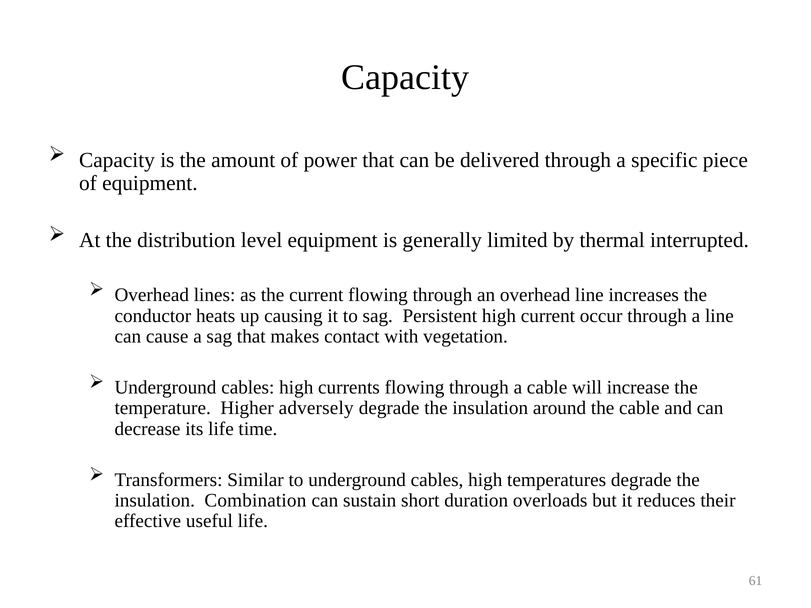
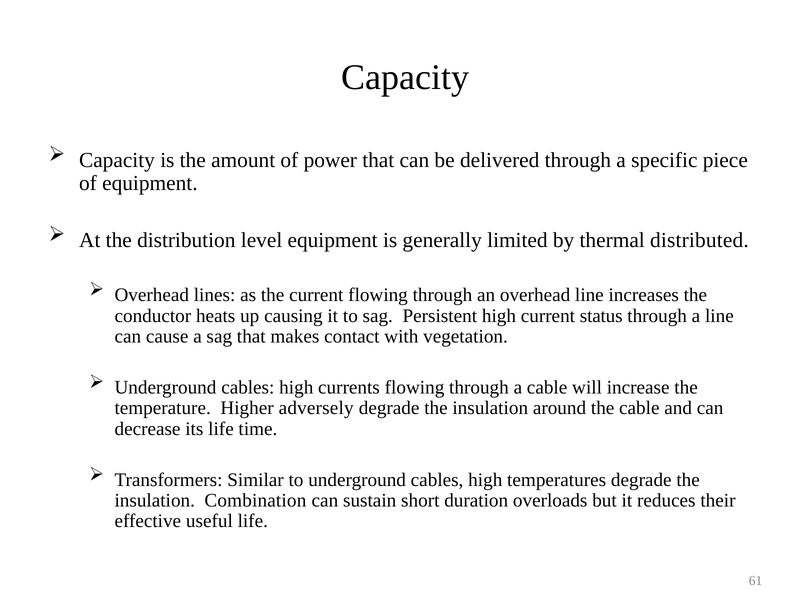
interrupted: interrupted -> distributed
occur: occur -> status
